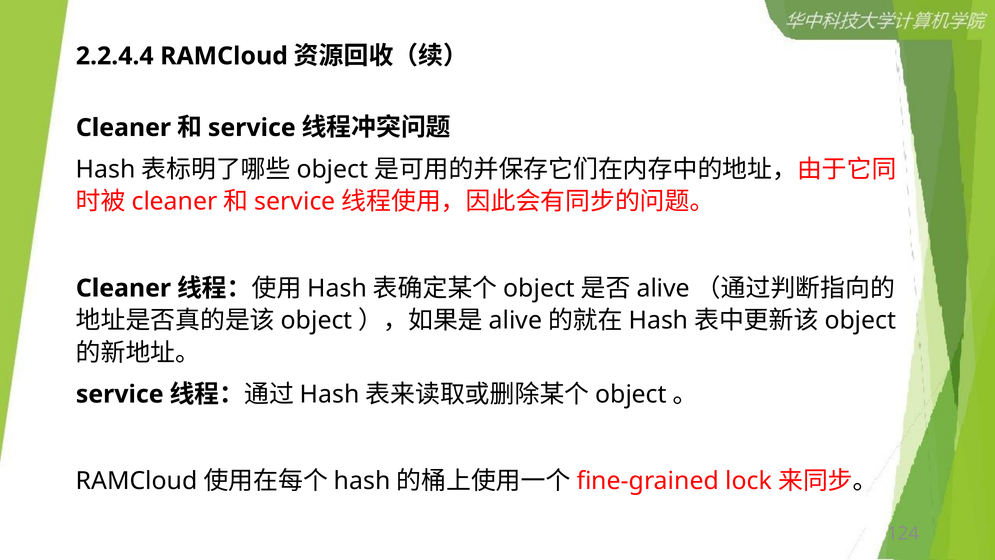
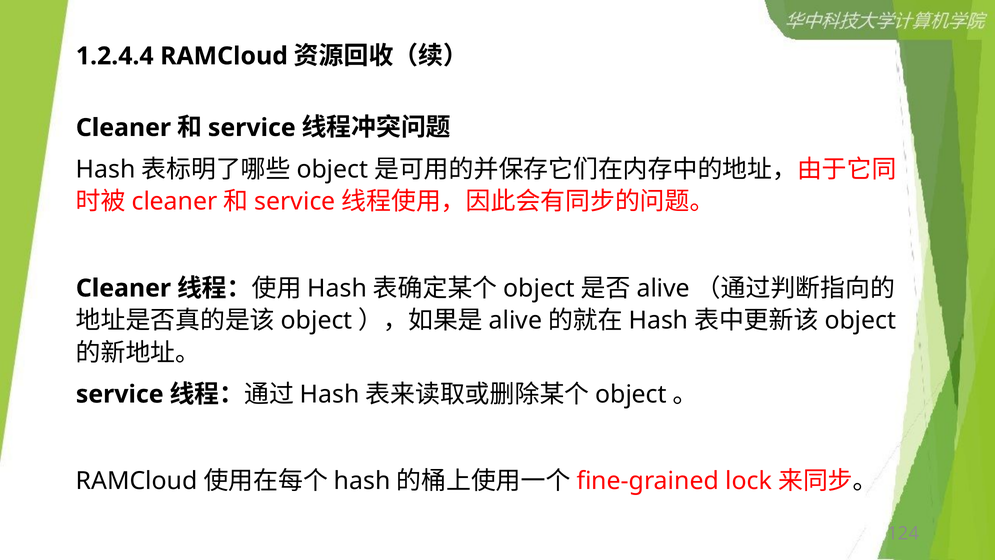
2.2.4.4: 2.2.4.4 -> 1.2.4.4
